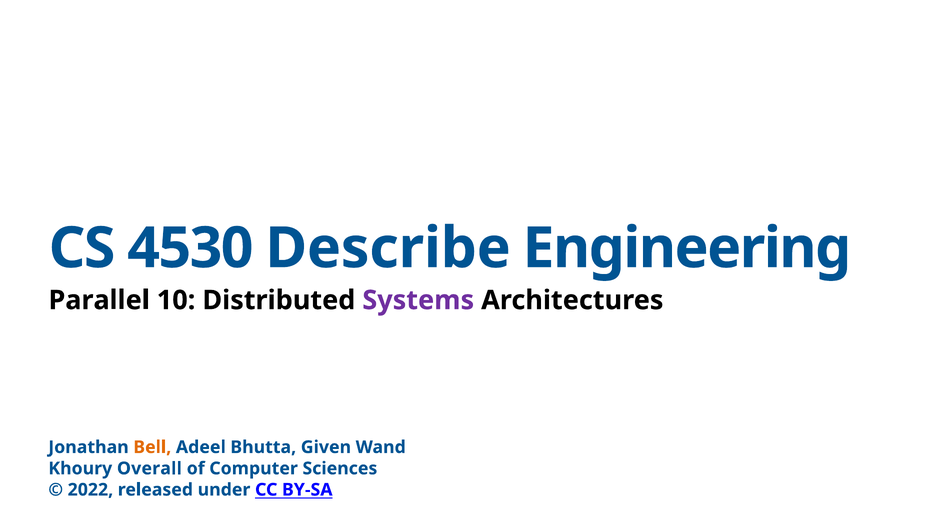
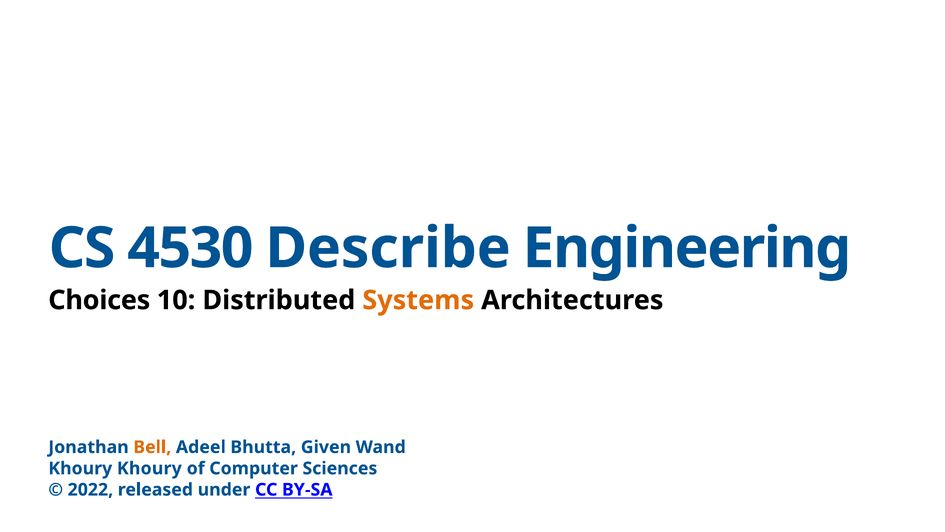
Parallel: Parallel -> Choices
Systems colour: purple -> orange
Khoury Overall: Overall -> Khoury
